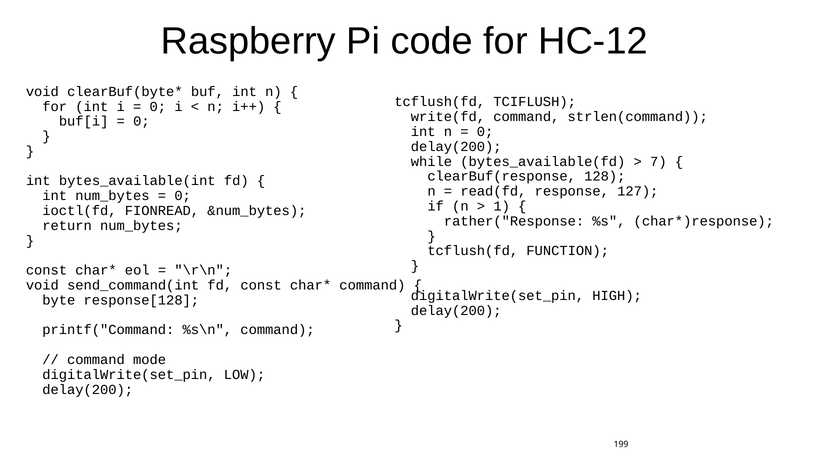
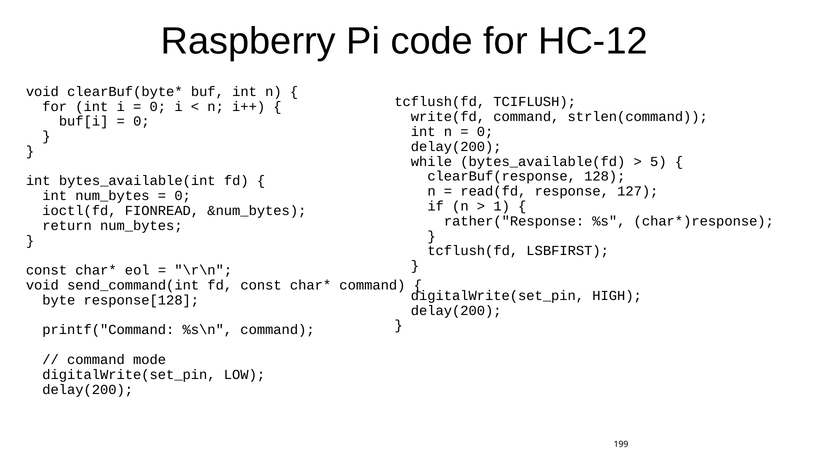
7: 7 -> 5
FUNCTION: FUNCTION -> LSBFIRST
